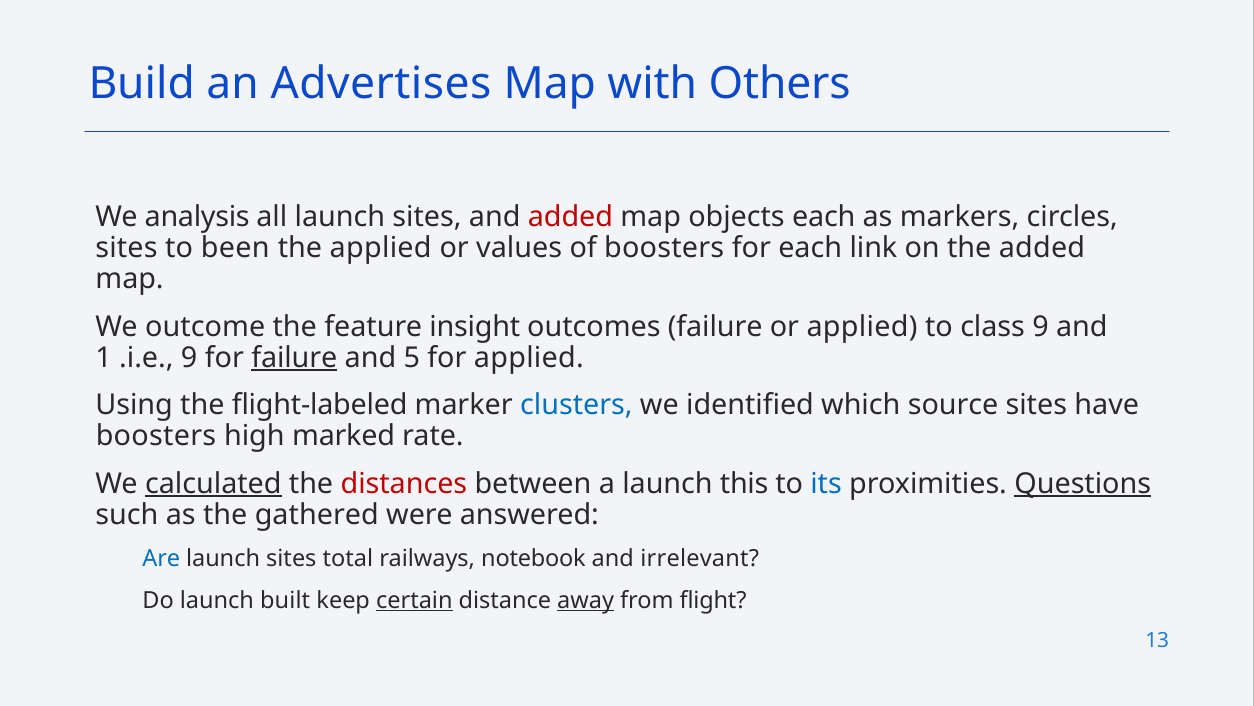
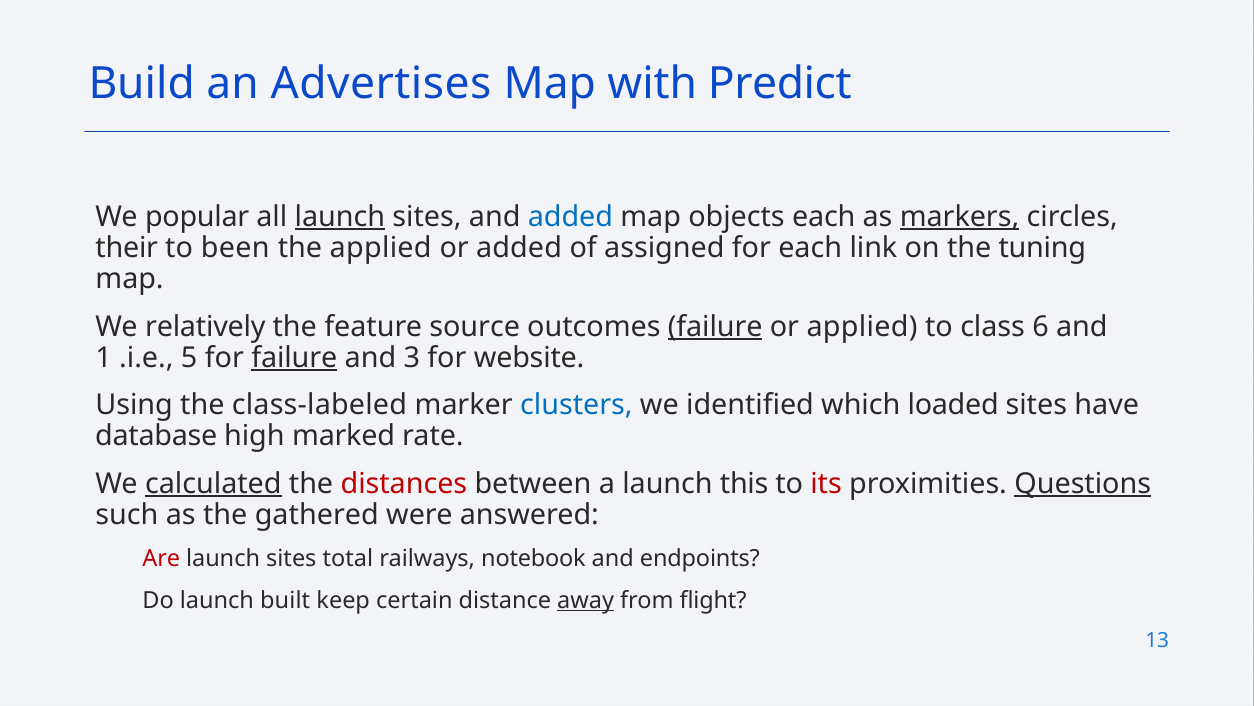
Others: Others -> Predict
analysis: analysis -> popular
launch at (340, 217) underline: none -> present
added at (570, 217) colour: red -> blue
markers underline: none -> present
sites at (127, 248): sites -> their
or values: values -> added
of boosters: boosters -> assigned
the added: added -> tuning
outcome: outcome -> relatively
insight: insight -> source
failure at (715, 326) underline: none -> present
class 9: 9 -> 6
.i.e 9: 9 -> 5
5: 5 -> 3
for applied: applied -> website
flight-labeled: flight-labeled -> class-labeled
source: source -> loaded
boosters at (156, 436): boosters -> database
its colour: blue -> red
Are colour: blue -> red
irrelevant: irrelevant -> endpoints
certain underline: present -> none
